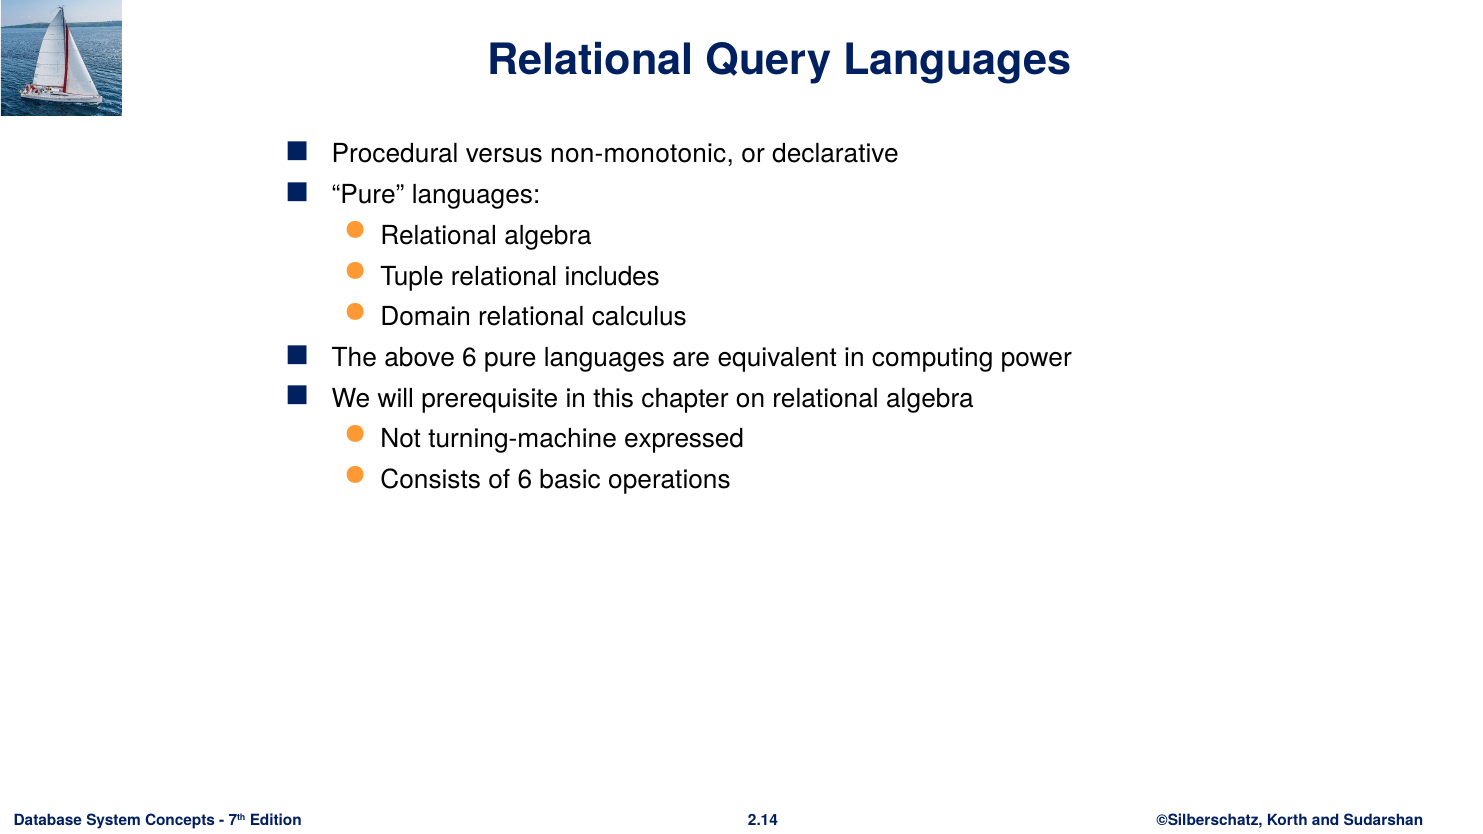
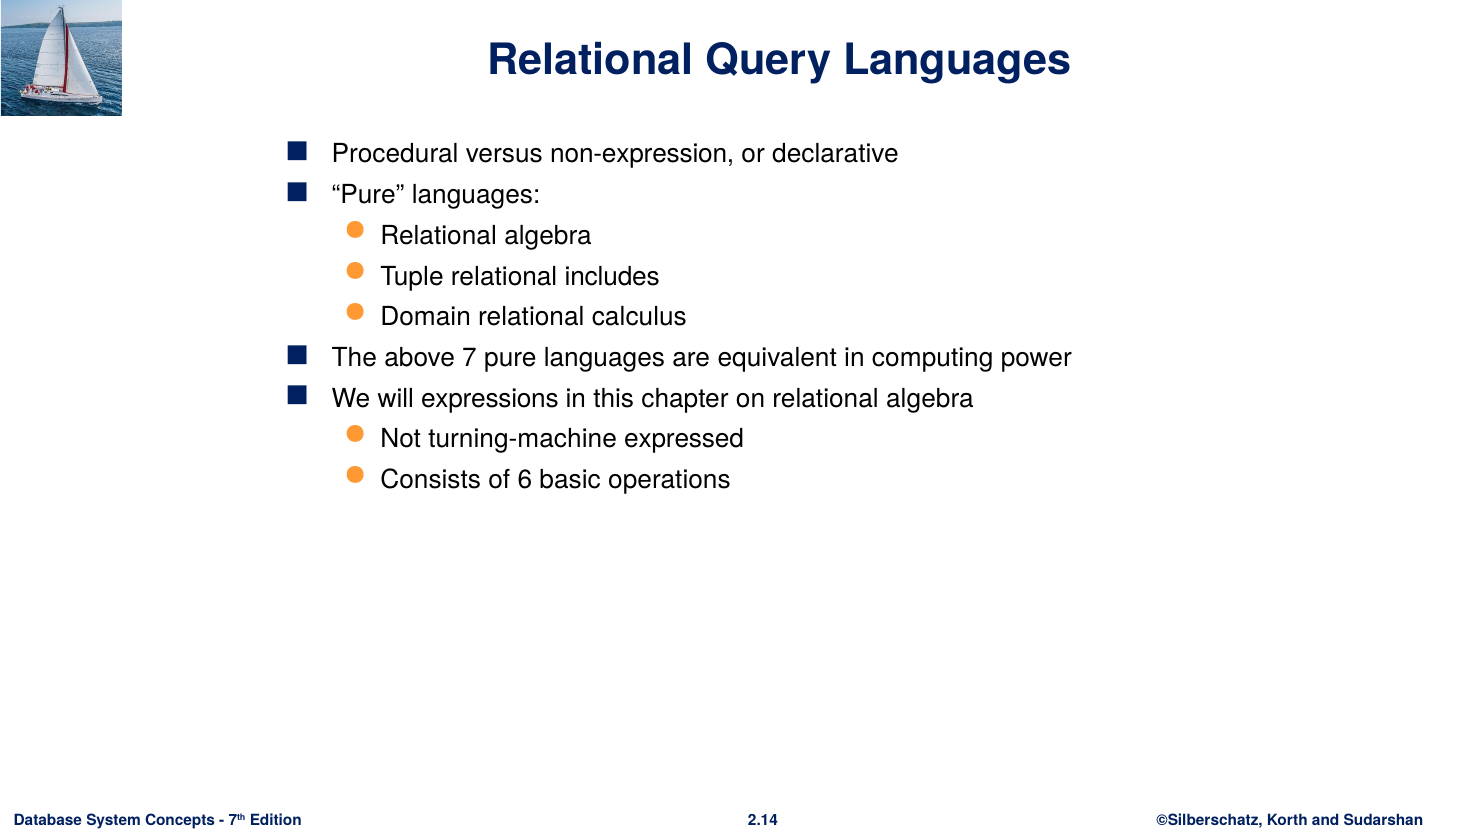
non-monotonic: non-monotonic -> non-expression
above 6: 6 -> 7
prerequisite: prerequisite -> expressions
